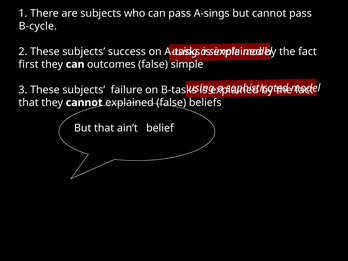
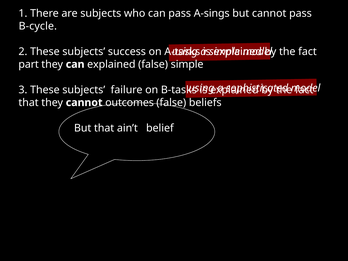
first: first -> part
can outcomes: outcomes -> explained
cannot explained: explained -> outcomes
